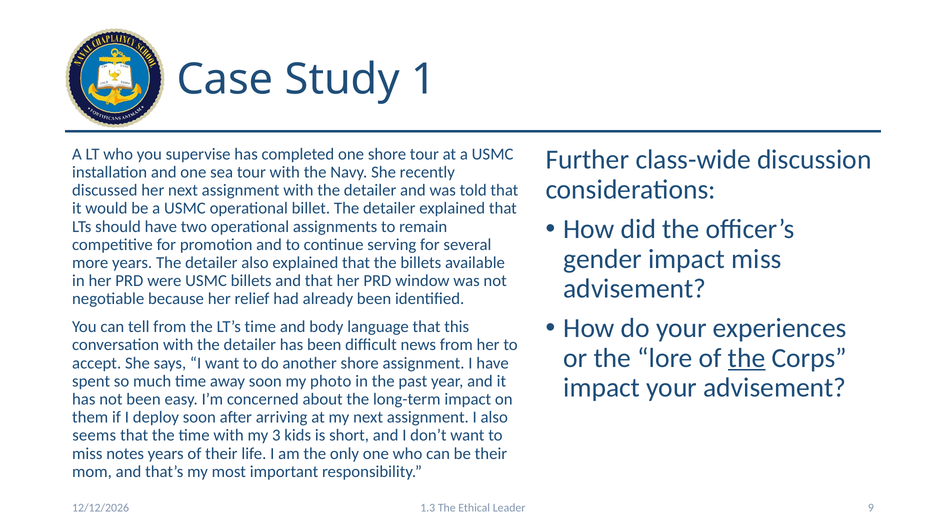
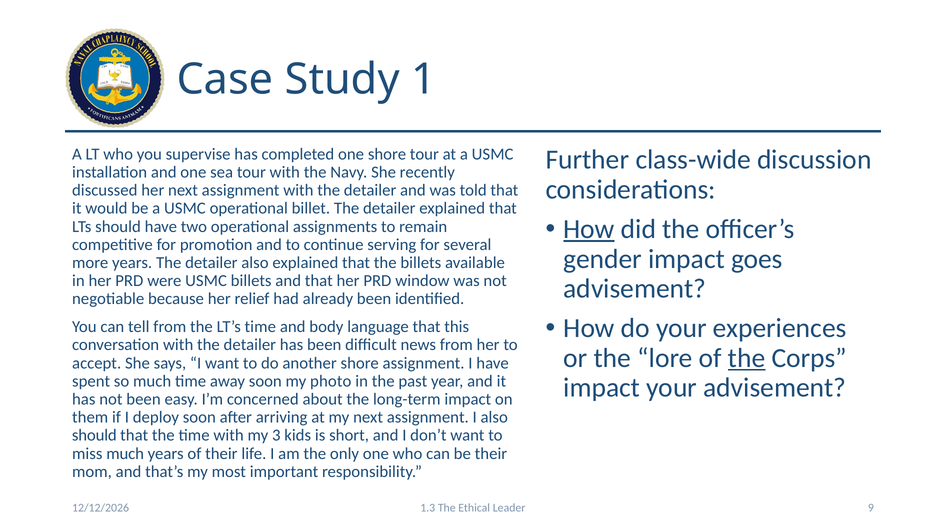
How at (589, 229) underline: none -> present
impact miss: miss -> goes
seems at (94, 435): seems -> should
miss notes: notes -> much
